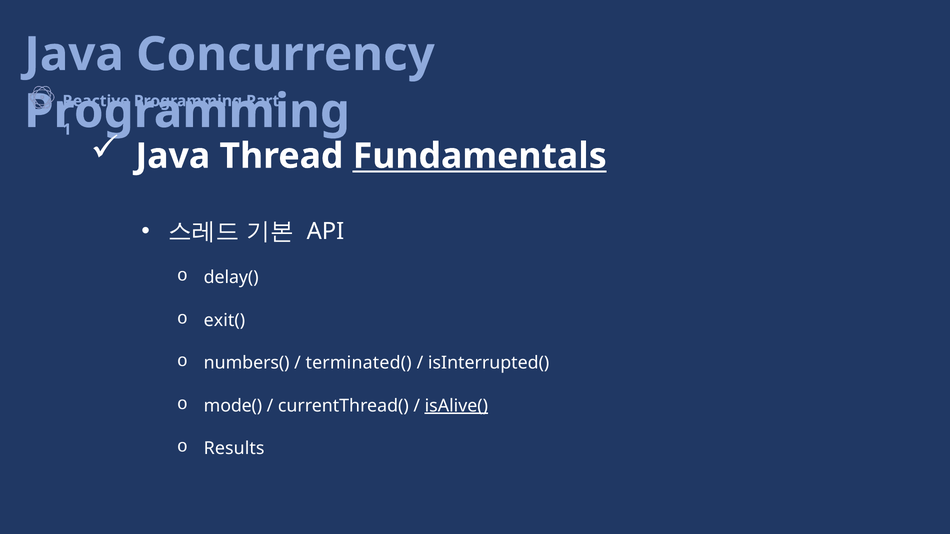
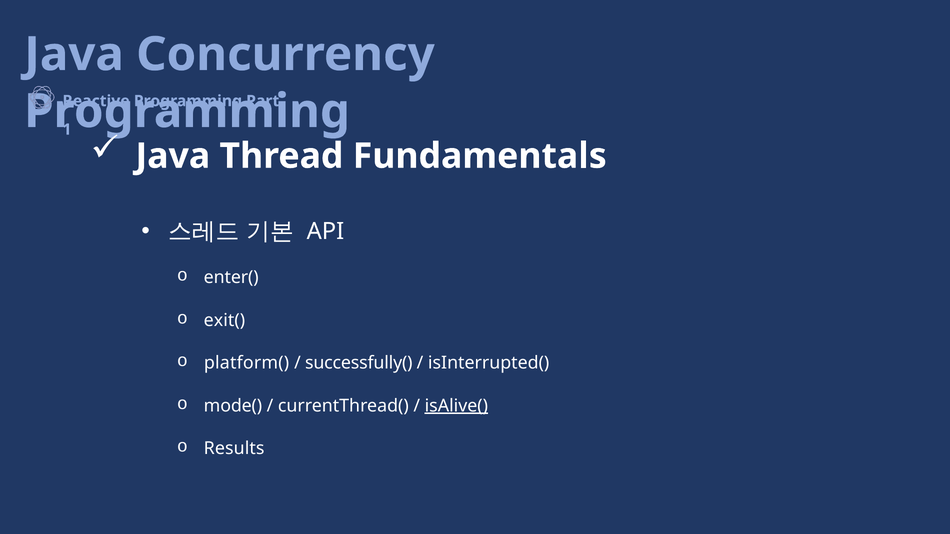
Fundamentals underline: present -> none
delay(: delay( -> enter(
numbers(: numbers( -> platform(
terminated(: terminated( -> successfully(
